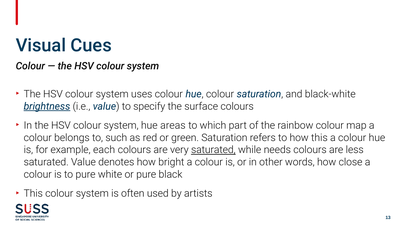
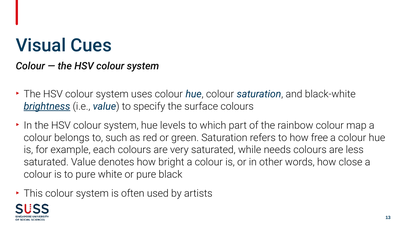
areas: areas -> levels
how this: this -> free
saturated at (213, 150) underline: present -> none
